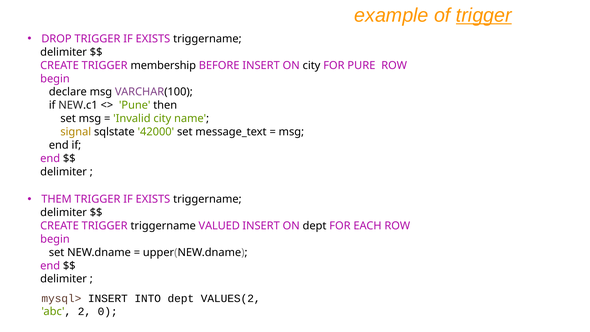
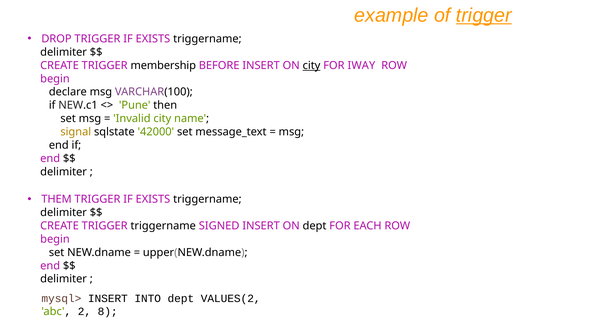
city at (312, 65) underline: none -> present
PURE: PURE -> IWAY
VALUED: VALUED -> SIGNED
0: 0 -> 8
